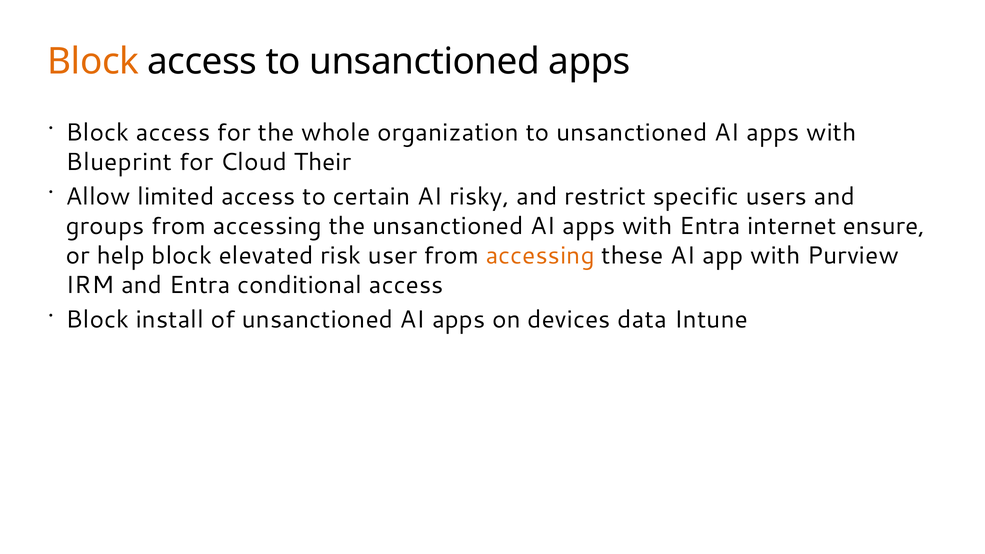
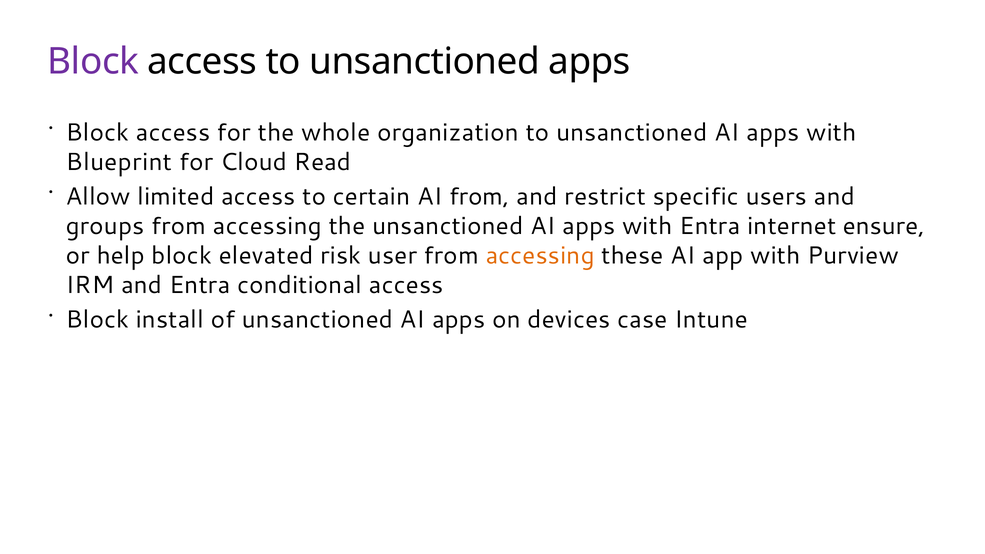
Block at (93, 62) colour: orange -> purple
Their: Their -> Read
AI risky: risky -> from
data: data -> case
